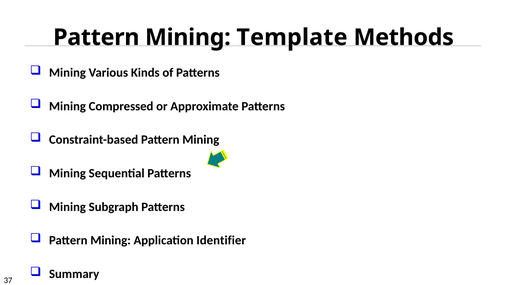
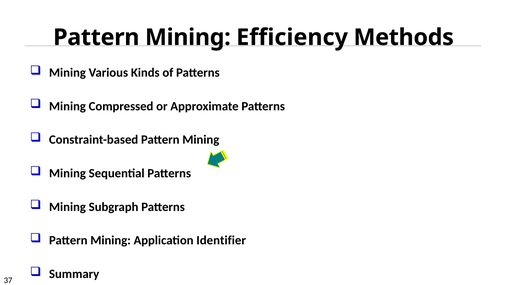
Template: Template -> Efficiency
